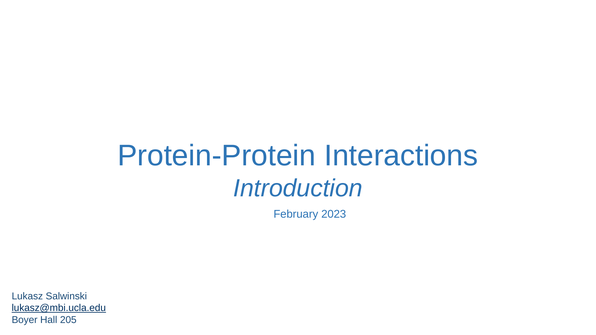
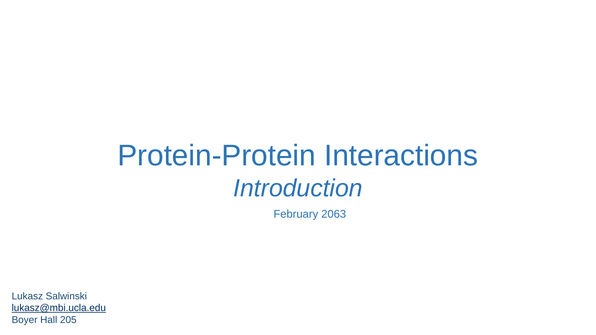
2023: 2023 -> 2063
